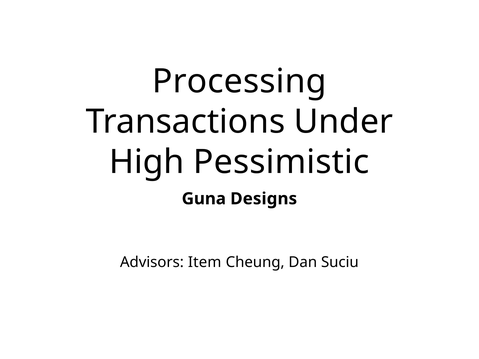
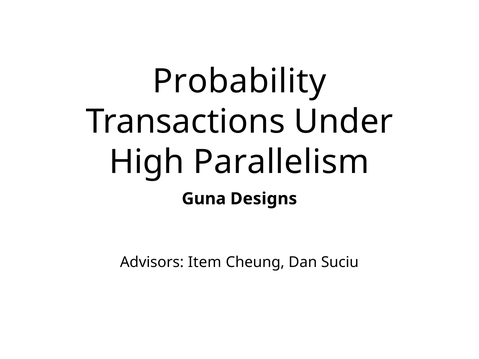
Processing: Processing -> Probability
Pessimistic: Pessimistic -> Parallelism
